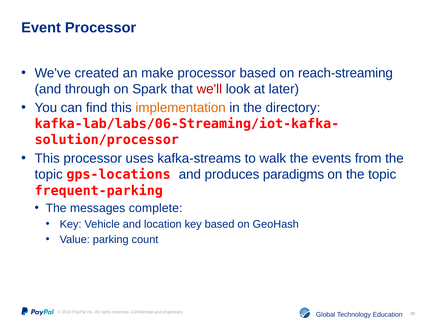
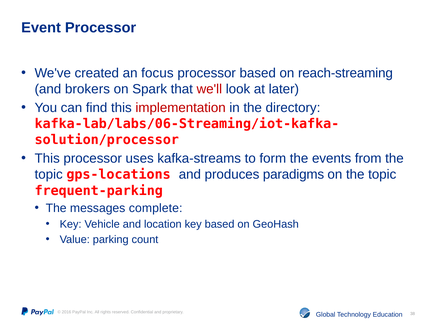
make: make -> focus
through: through -> brokers
implementation colour: orange -> red
walk: walk -> form
